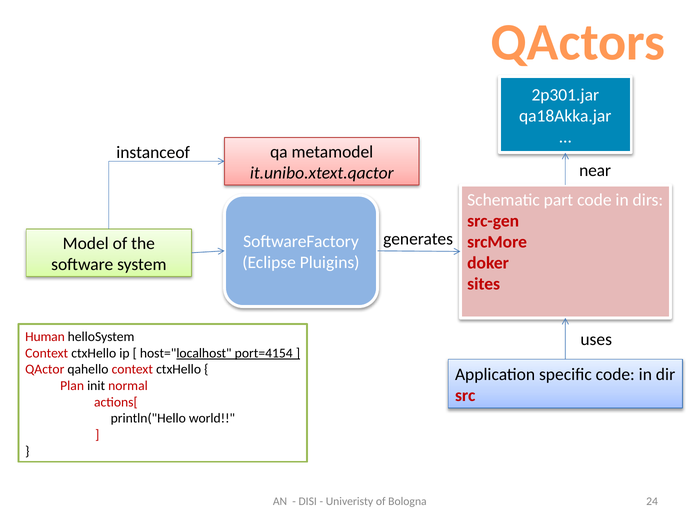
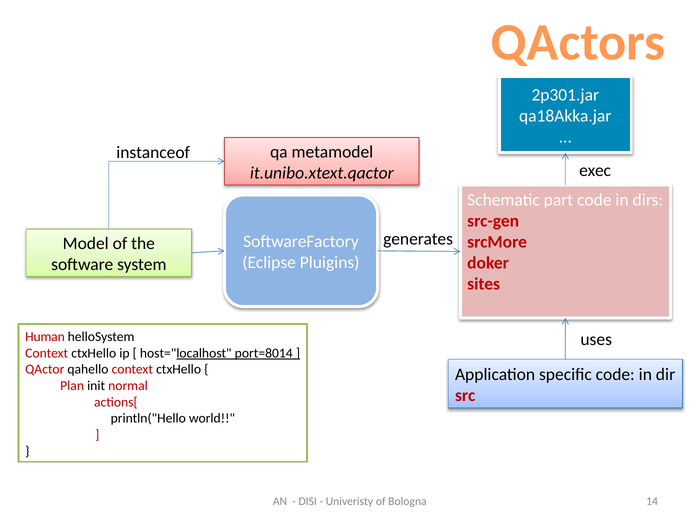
near: near -> exec
port=4154: port=4154 -> port=8014
24: 24 -> 14
